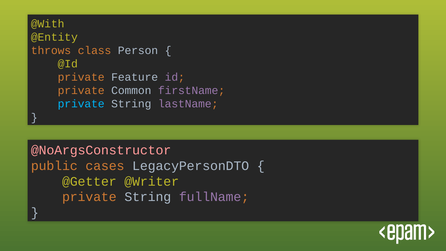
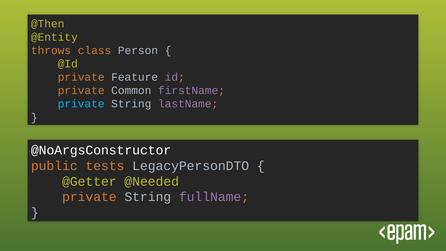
@With: @With -> @Then
@NoArgsConstructor colour: pink -> white
cases: cases -> tests
@Writer: @Writer -> @Needed
